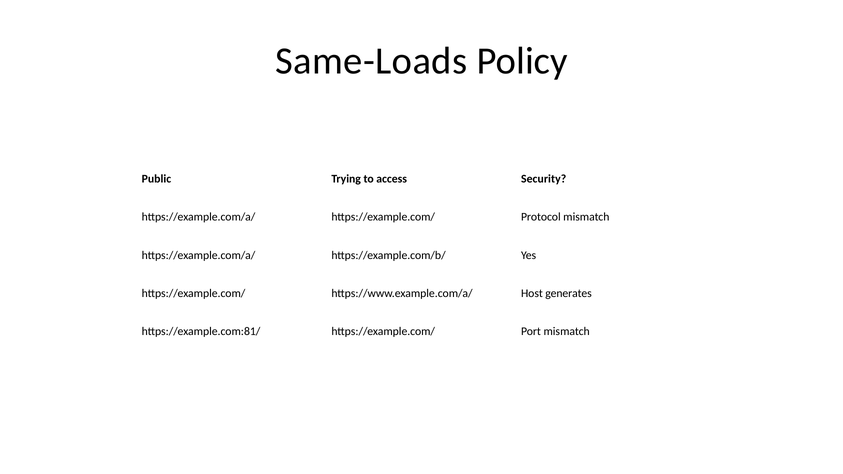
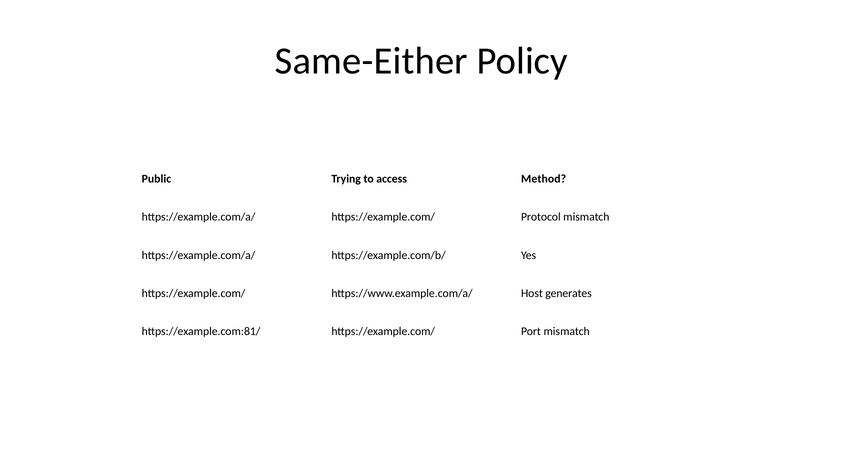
Same-Loads: Same-Loads -> Same-Either
Security: Security -> Method
